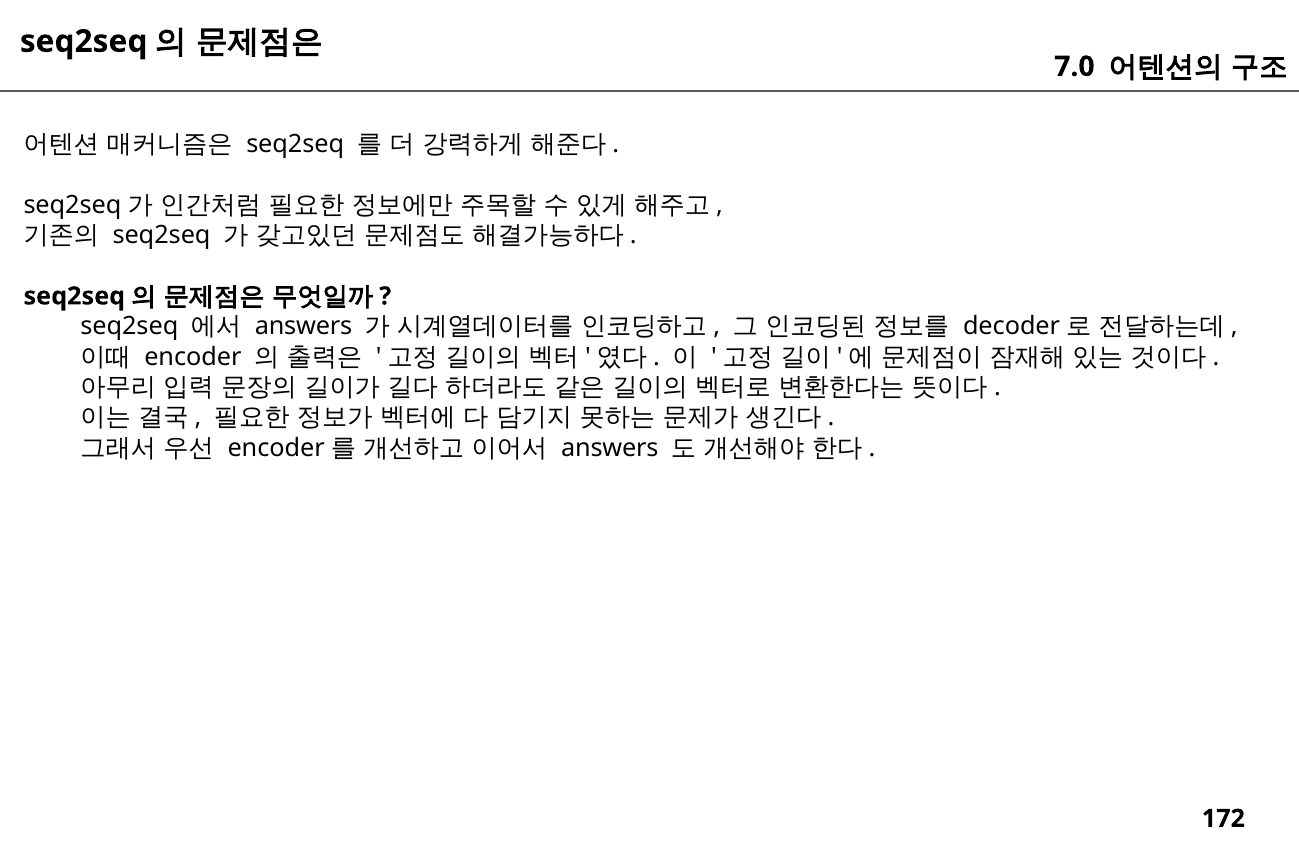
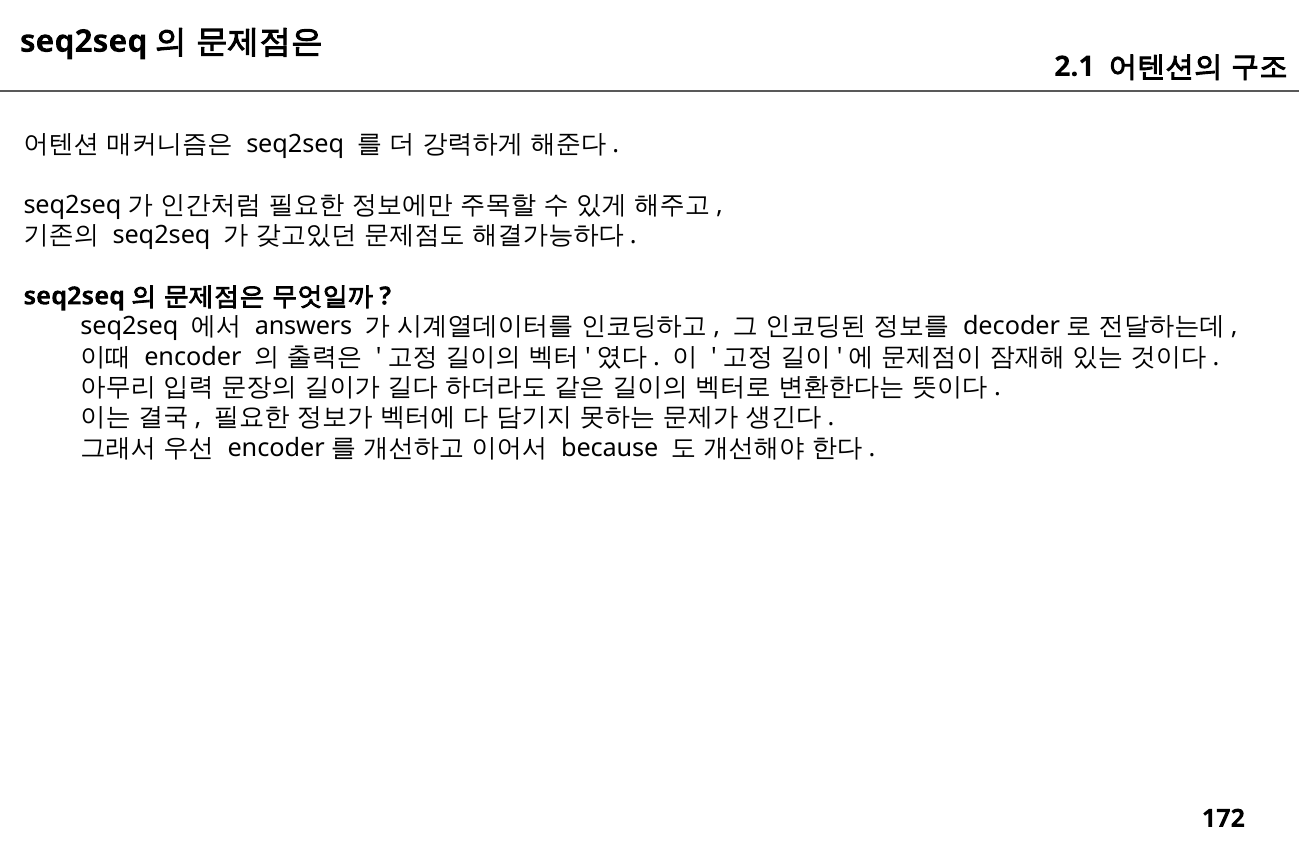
7.0: 7.0 -> 2.1
answers at (610, 448): answers -> because
